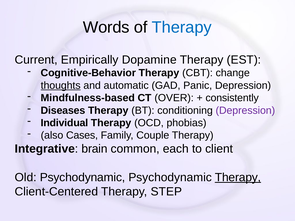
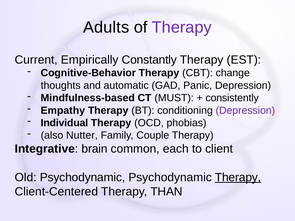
Words: Words -> Adults
Therapy at (182, 27) colour: blue -> purple
Dopamine: Dopamine -> Constantly
thoughts underline: present -> none
OVER: OVER -> MUST
Diseases: Diseases -> Empathy
Cases: Cases -> Nutter
STEP: STEP -> THAN
